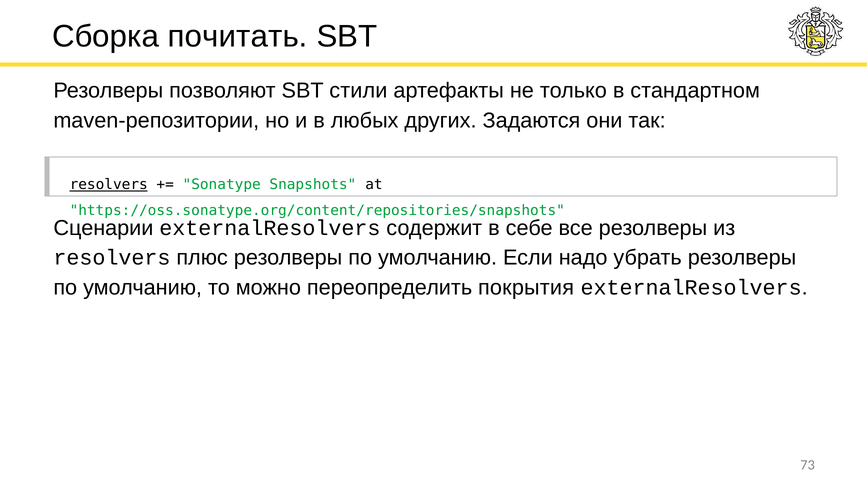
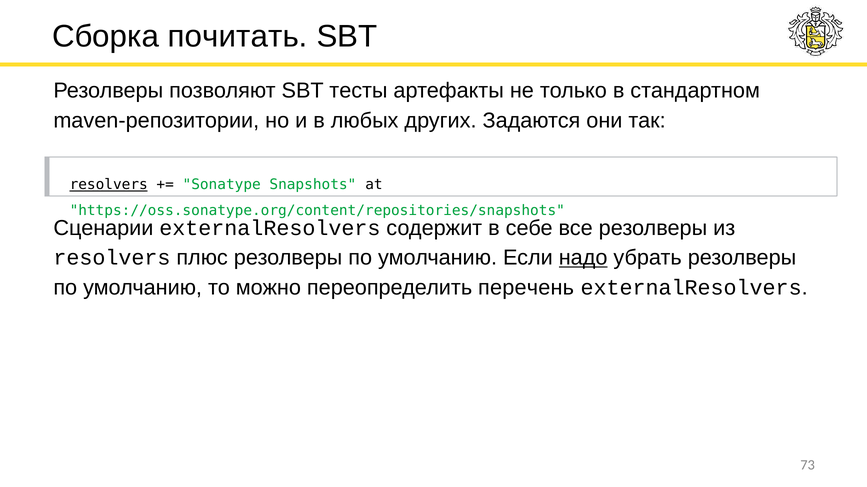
стили: стили -> тесты
надо underline: none -> present
покрытия: покрытия -> перечень
